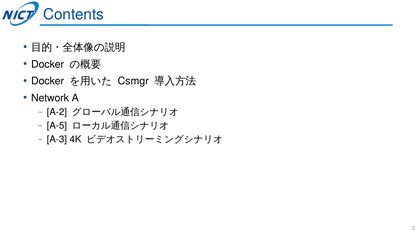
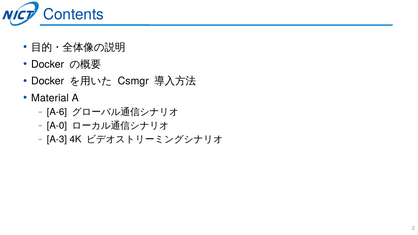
Network: Network -> Material
A-2: A-2 -> A-6
A-5: A-5 -> A-0
